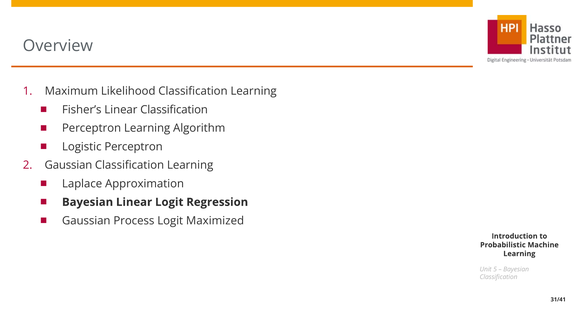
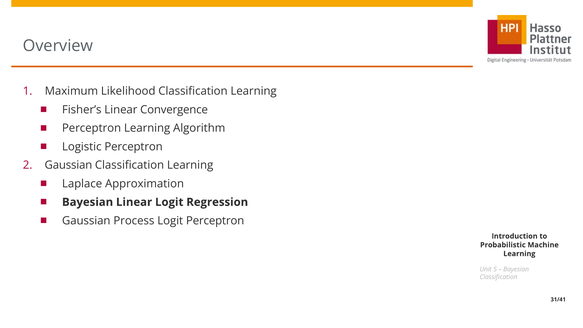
Linear Classification: Classification -> Convergence
Logit Maximized: Maximized -> Perceptron
